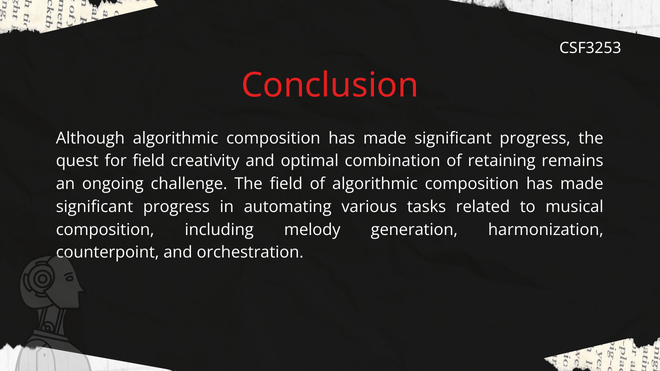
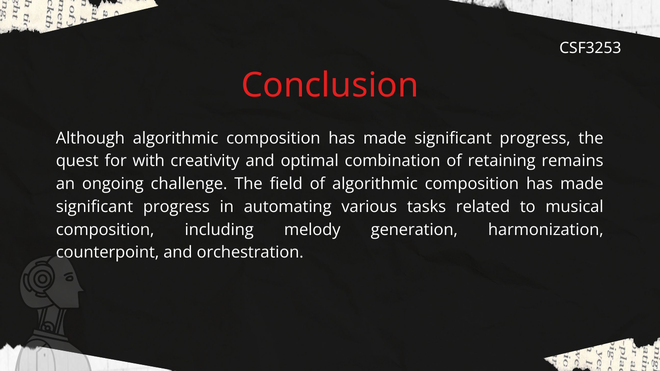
for field: field -> with
